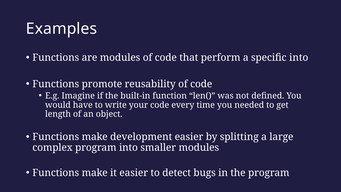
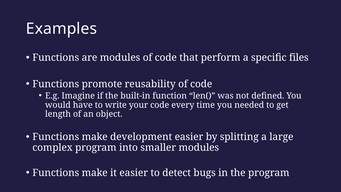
specific into: into -> files
